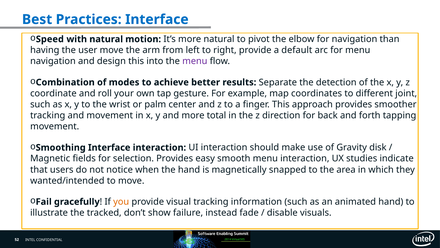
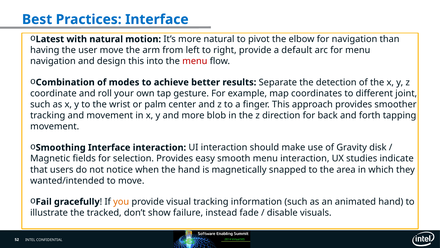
Speed: Speed -> Latest
menu at (195, 61) colour: purple -> red
total: total -> blob
